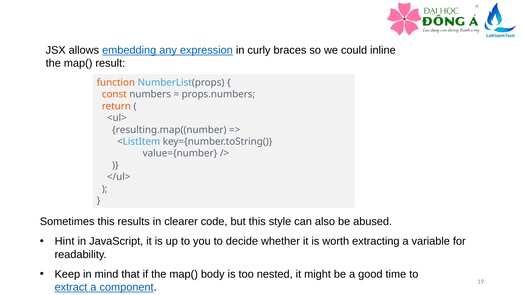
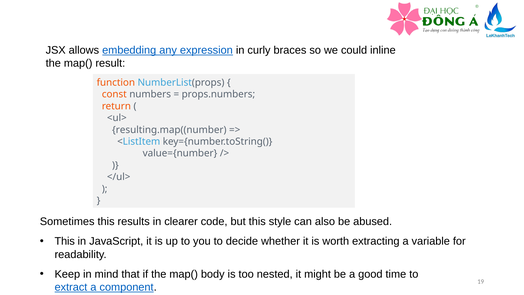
Hint at (65, 241): Hint -> This
